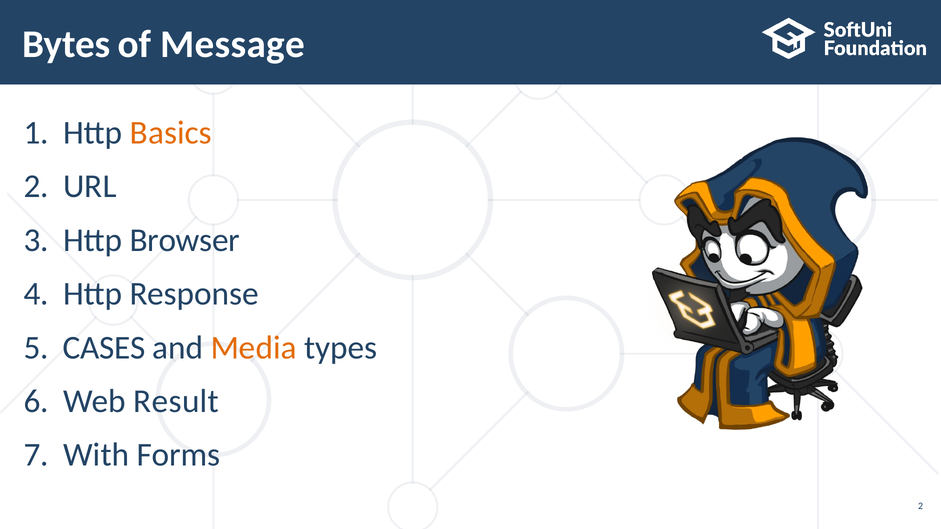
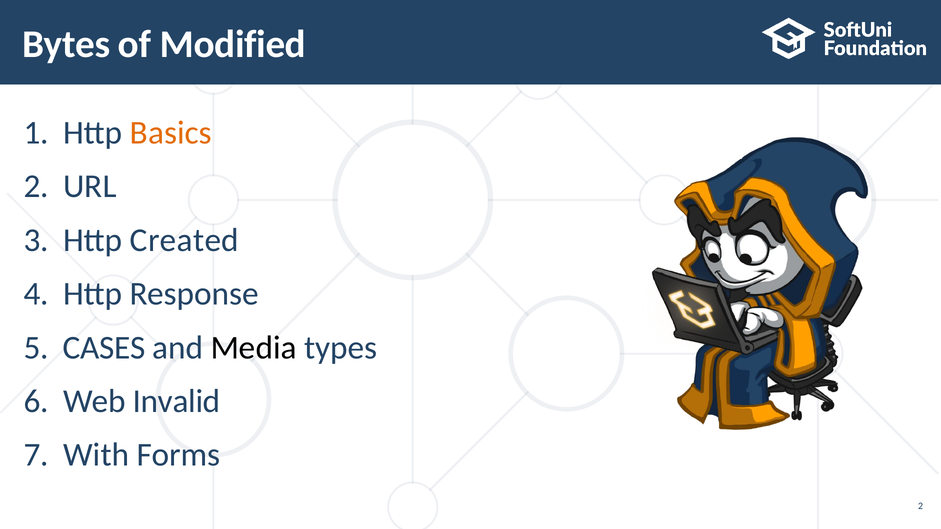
Message: Message -> Modified
Browser: Browser -> Created
Media colour: orange -> black
Result: Result -> Invalid
